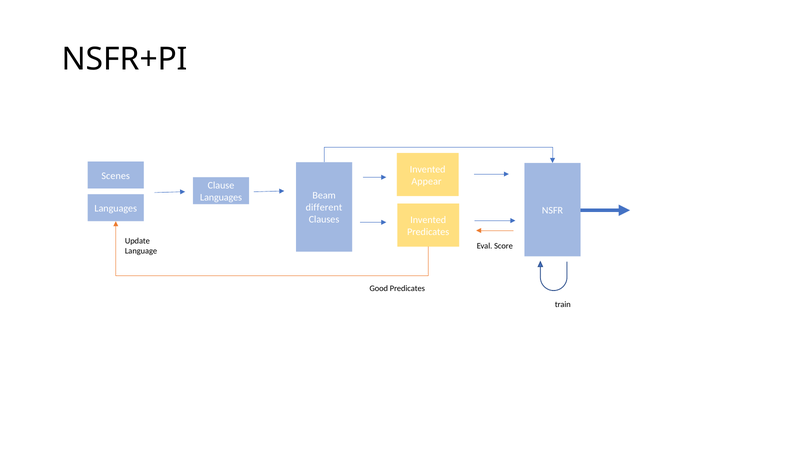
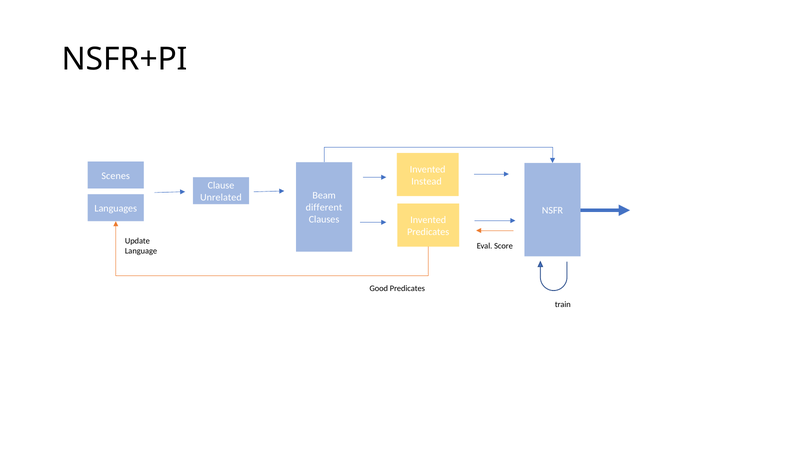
Appear: Appear -> Instead
Languages at (221, 198): Languages -> Unrelated
